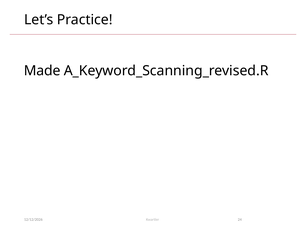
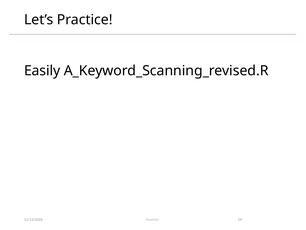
Made: Made -> Easily
